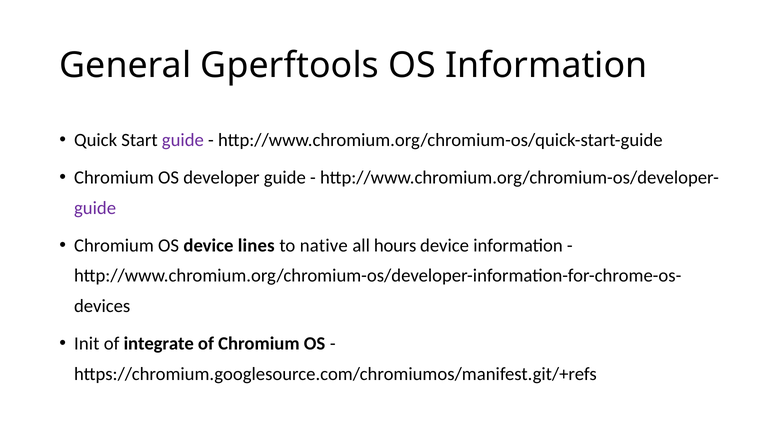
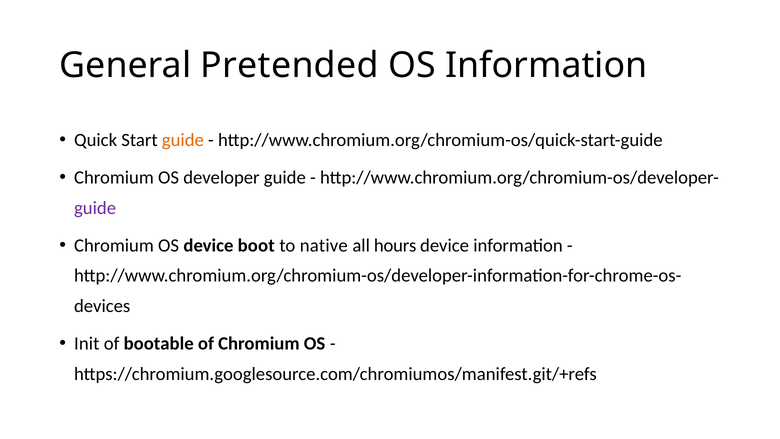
Gperftools: Gperftools -> Pretended
guide at (183, 140) colour: purple -> orange
lines: lines -> boot
integrate: integrate -> bootable
